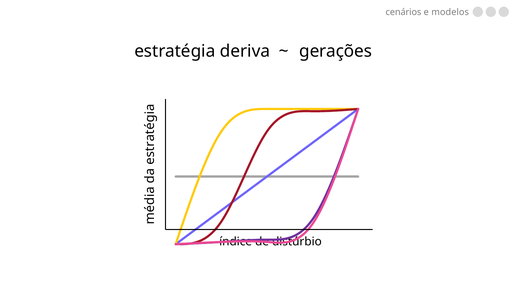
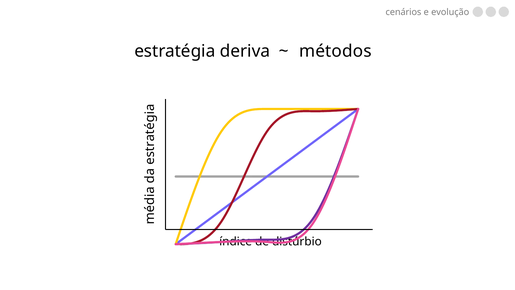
modelos: modelos -> evolução
gerações: gerações -> métodos
